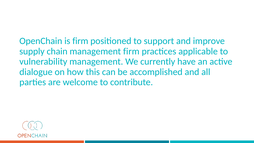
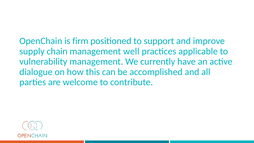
management firm: firm -> well
